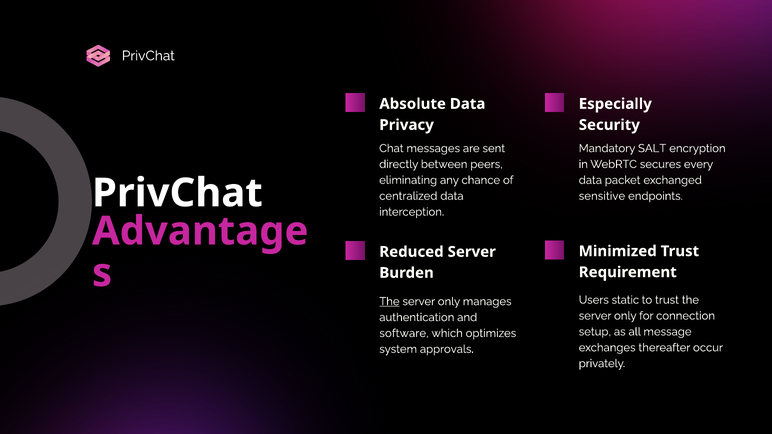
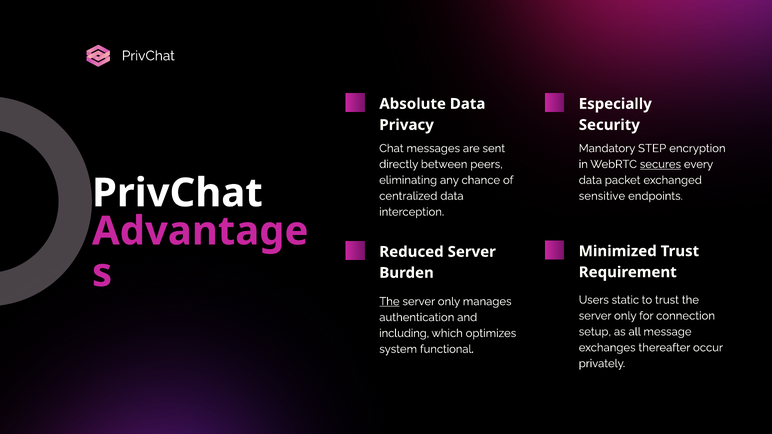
SALT: SALT -> STEP
secures underline: none -> present
software: software -> including
approvals: approvals -> functional
